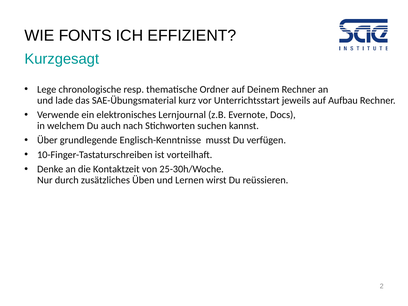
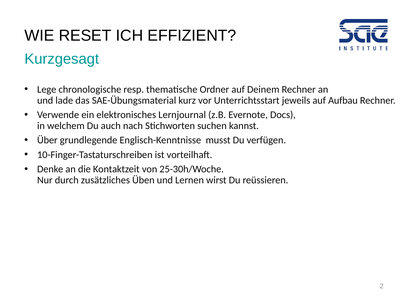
FONTS: FONTS -> RESET
